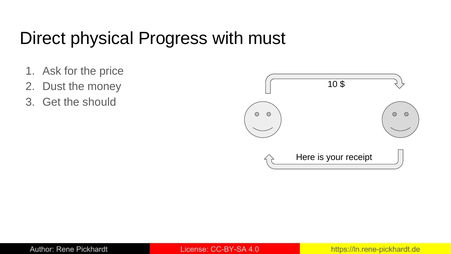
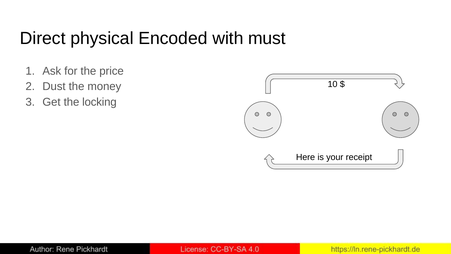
Progress: Progress -> Encoded
should: should -> locking
